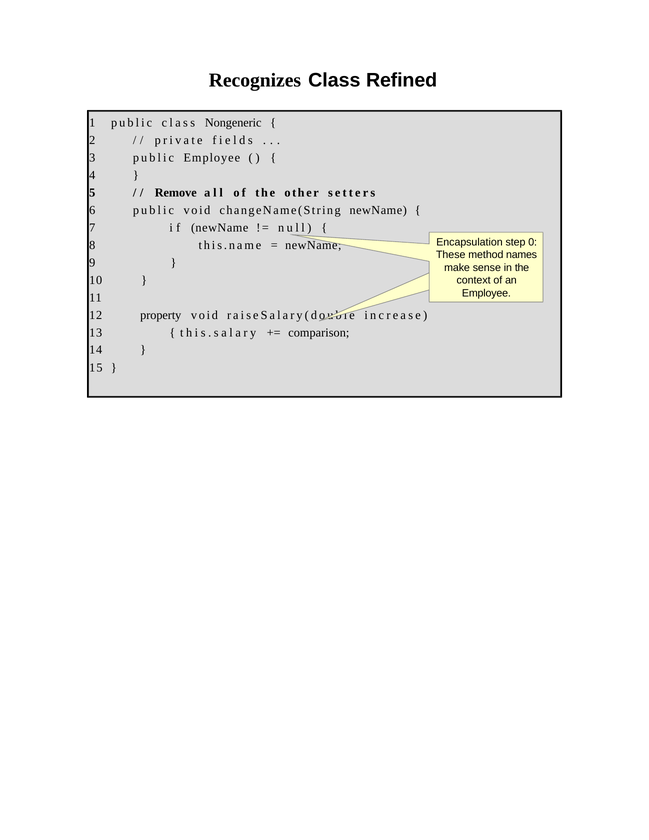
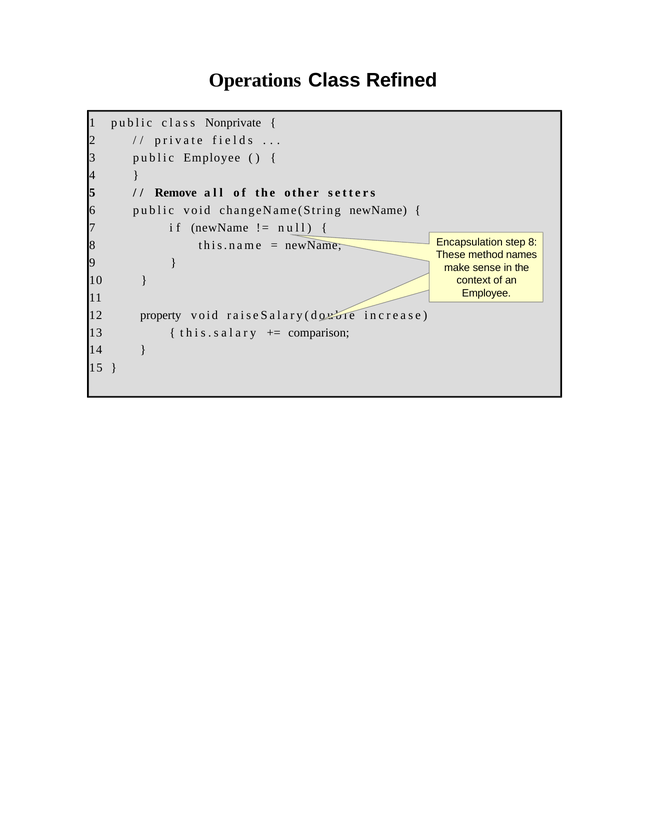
Recognizes: Recognizes -> Operations
Nongeneric: Nongeneric -> Nonprivate
step 0: 0 -> 8
